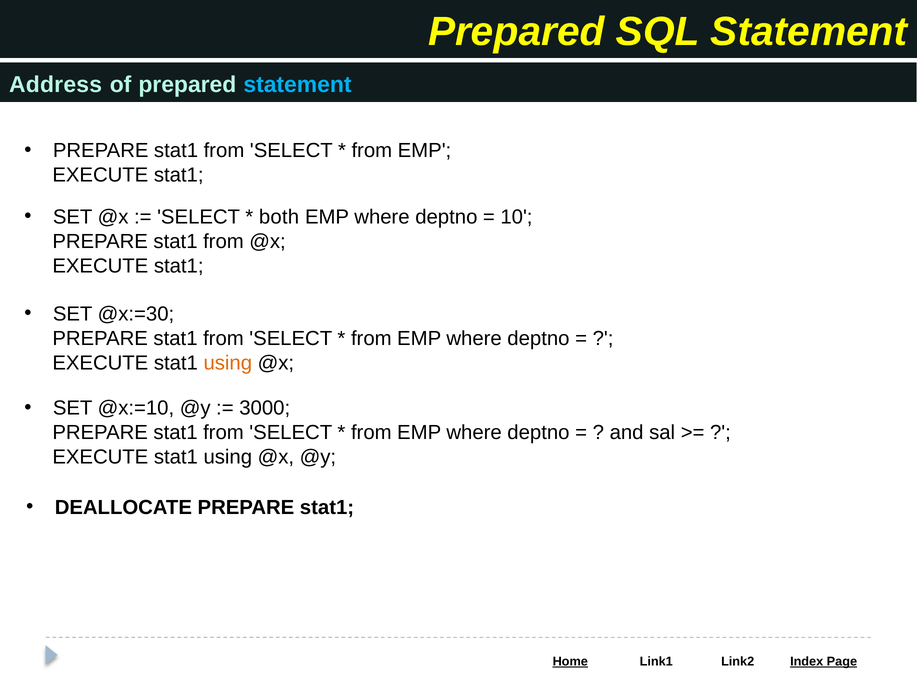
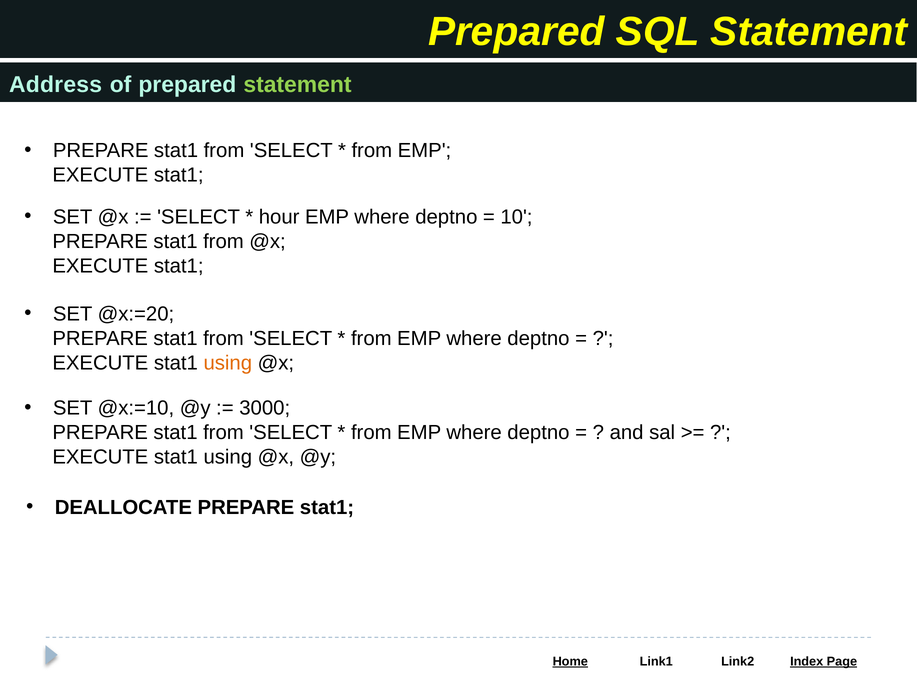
statement at (297, 85) colour: light blue -> light green
both: both -> hour
@x:=30: @x:=30 -> @x:=20
